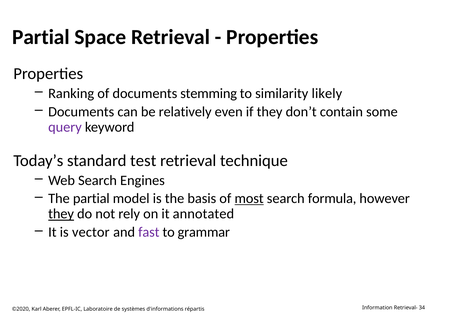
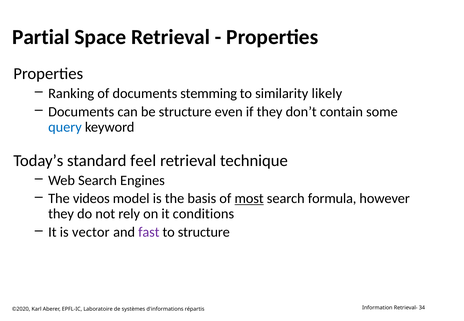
be relatively: relatively -> structure
query colour: purple -> blue
test: test -> feel
The partial: partial -> videos
they at (61, 214) underline: present -> none
annotated: annotated -> conditions
to grammar: grammar -> structure
